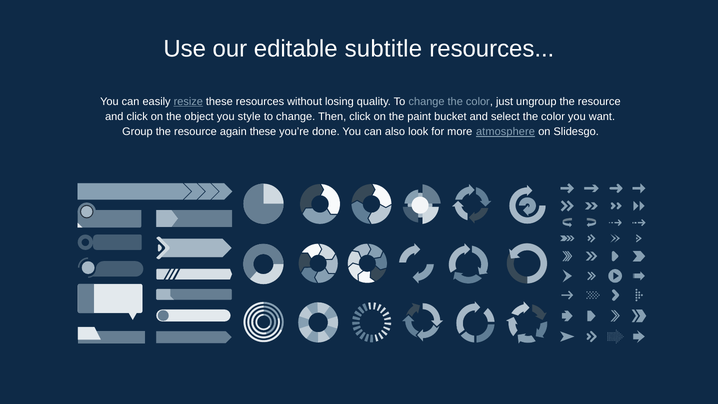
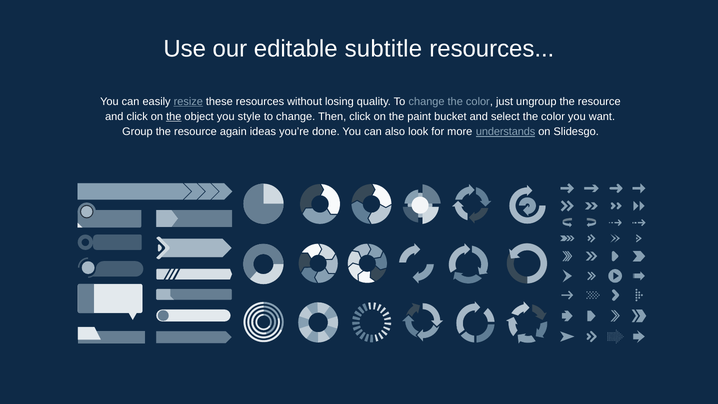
the at (174, 117) underline: none -> present
again these: these -> ideas
atmosphere: atmosphere -> understands
